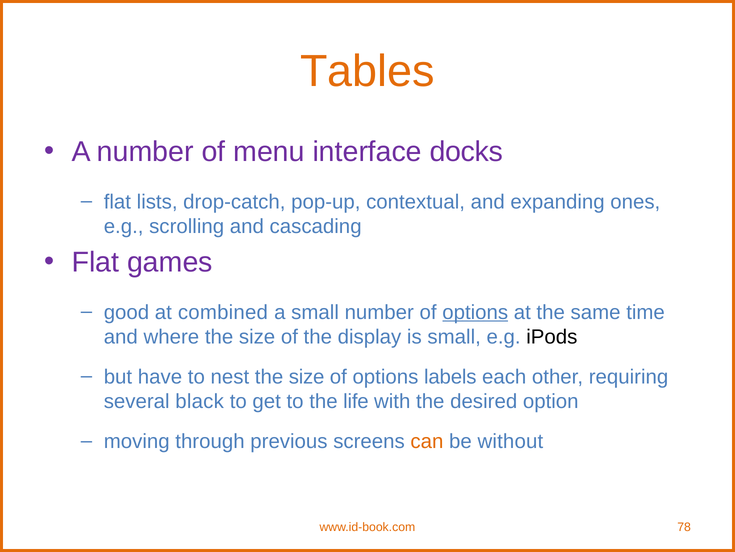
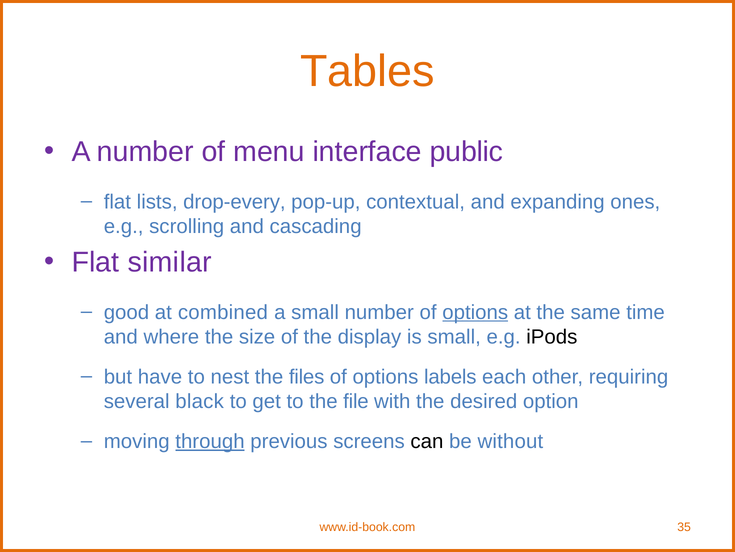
docks: docks -> public
drop-catch: drop-catch -> drop-every
games: games -> similar
nest the size: size -> files
life: life -> file
through underline: none -> present
can colour: orange -> black
78: 78 -> 35
